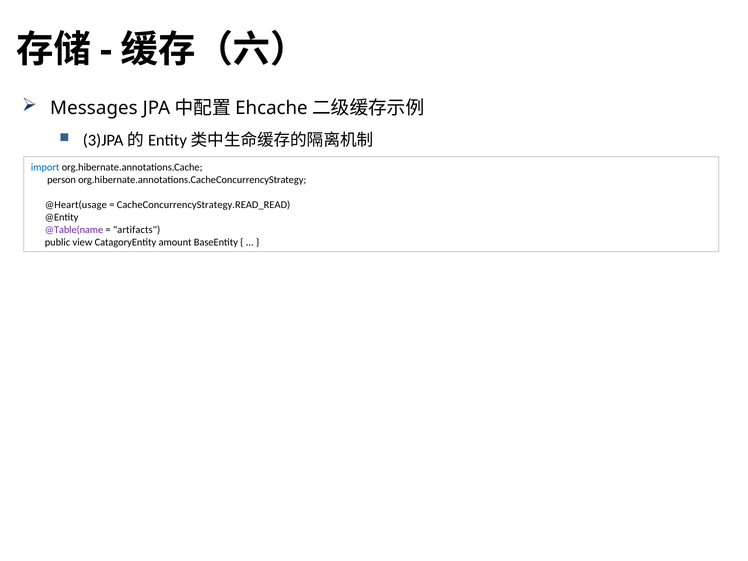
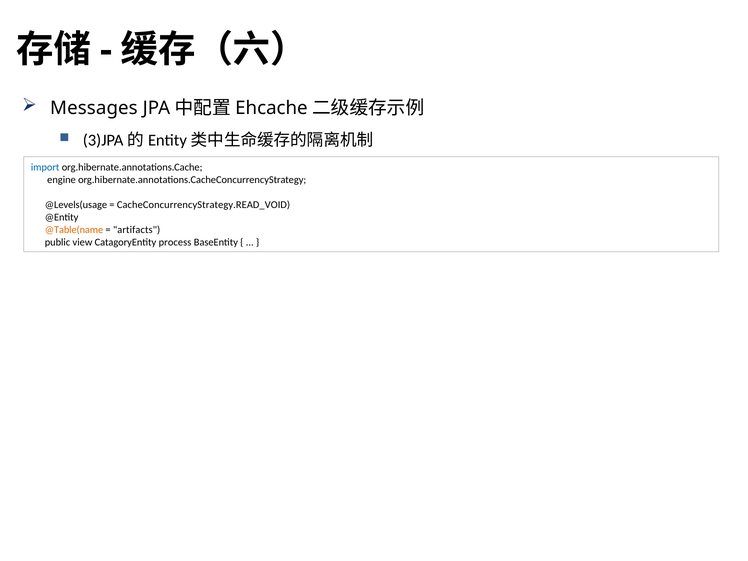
person: person -> engine
@Heart(usage: @Heart(usage -> @Levels(usage
CacheConcurrencyStrategy.READ_READ: CacheConcurrencyStrategy.READ_READ -> CacheConcurrencyStrategy.READ_VOID
@Table(name colour: purple -> orange
amount: amount -> process
